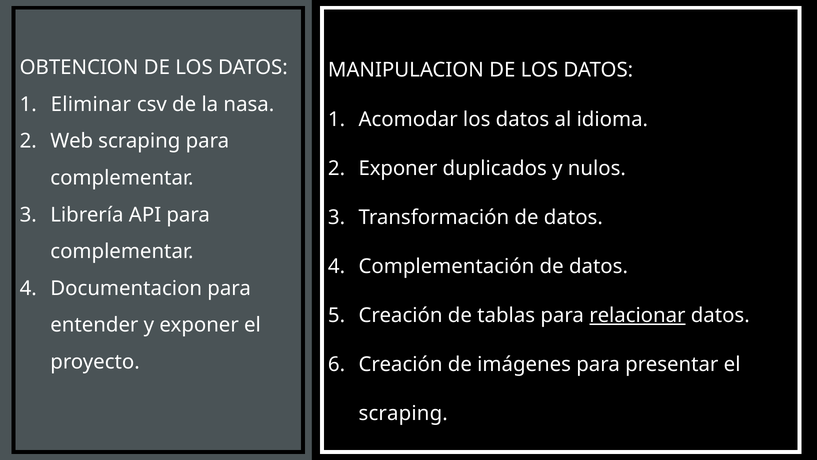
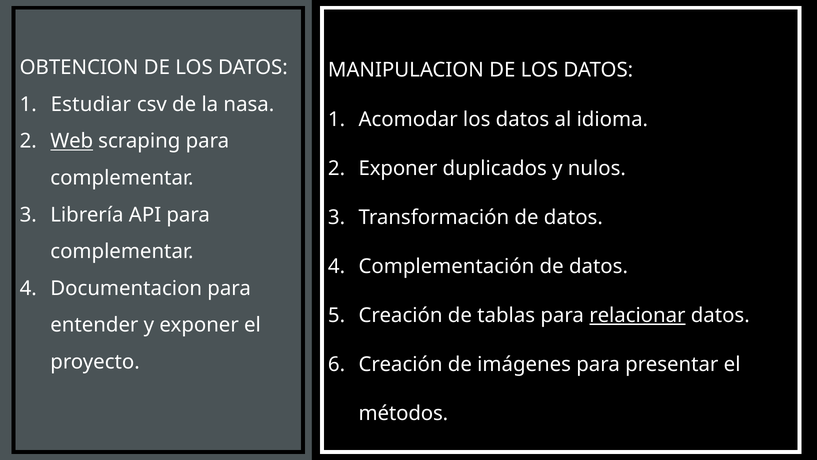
Eliminar: Eliminar -> Estudiar
Web underline: none -> present
scraping at (403, 413): scraping -> métodos
